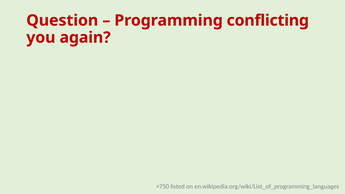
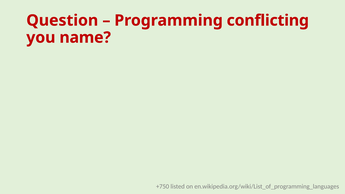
again: again -> name
